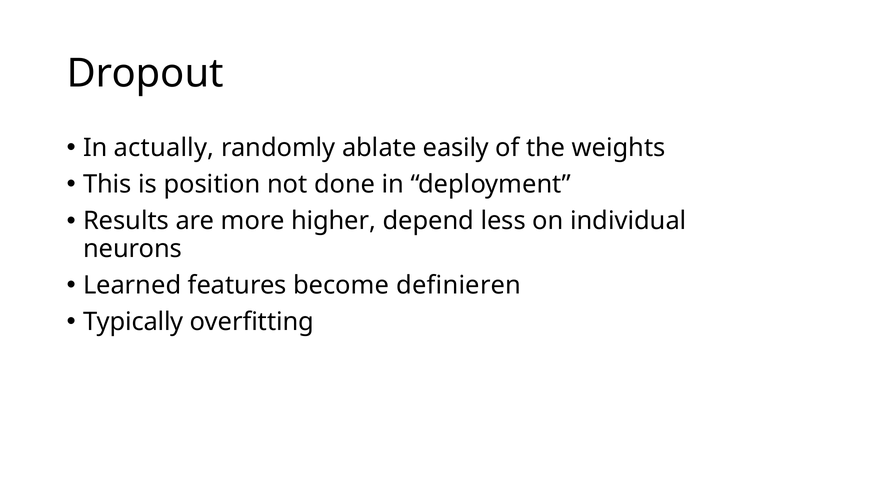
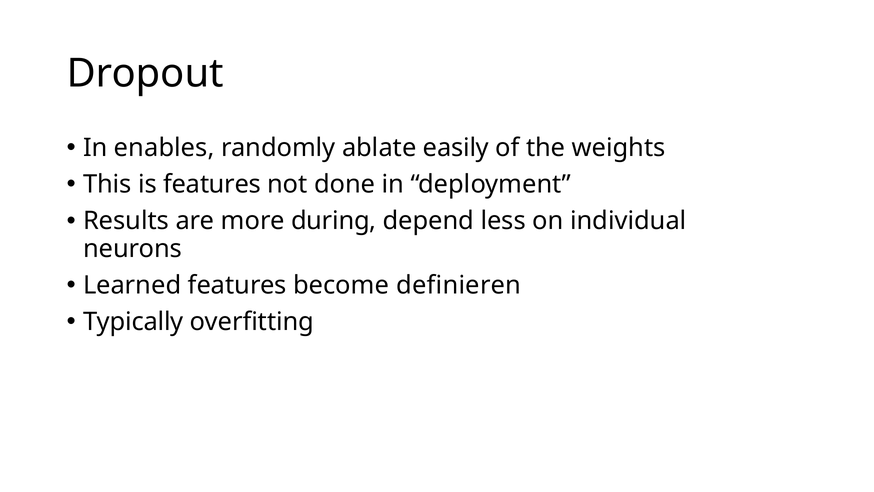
actually: actually -> enables
is position: position -> features
higher: higher -> during
